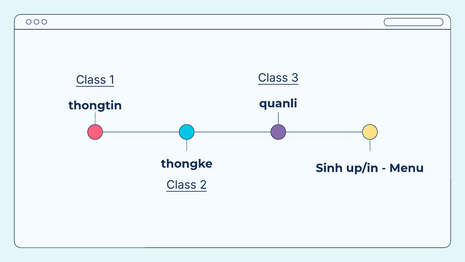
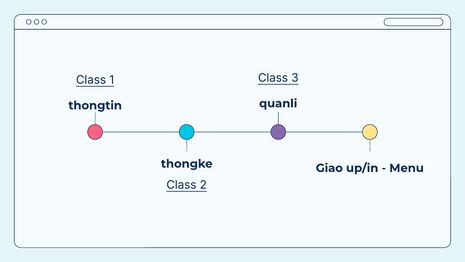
Sinh: Sinh -> Giao
